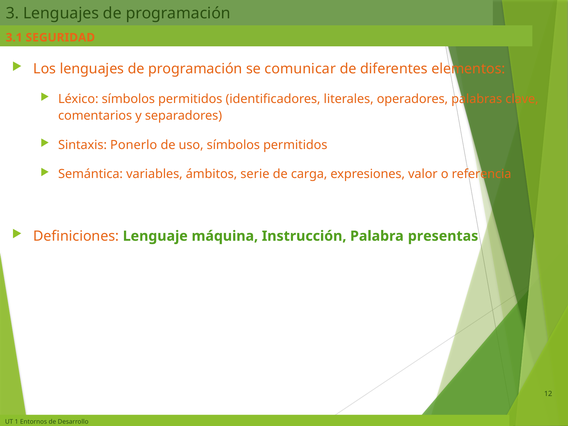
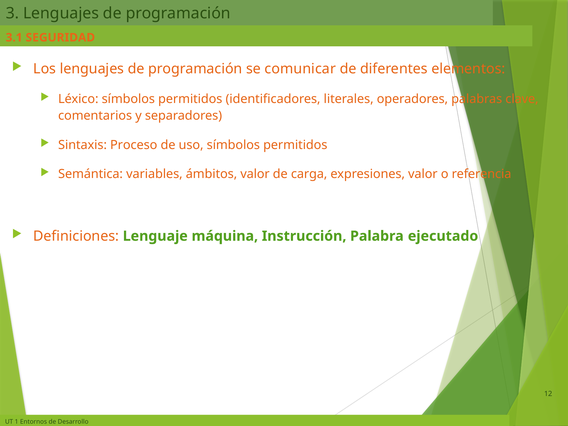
Ponerlo: Ponerlo -> Proceso
ámbitos serie: serie -> valor
presentas: presentas -> ejecutado
